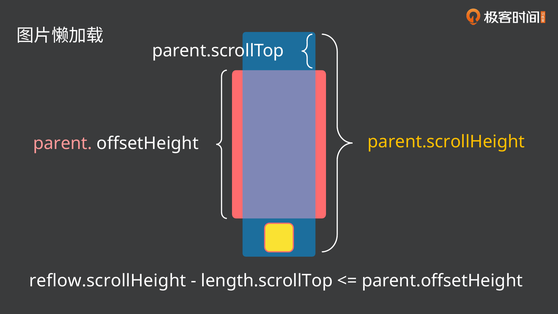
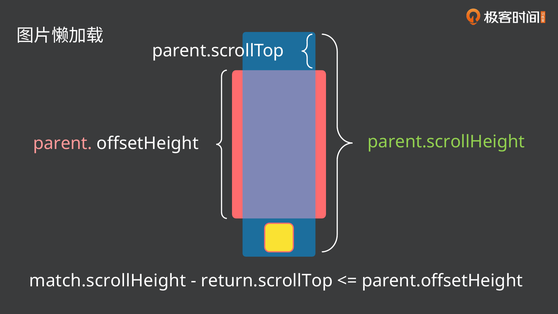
parent.scrollHeight colour: yellow -> light green
reflow.scrollHeight: reflow.scrollHeight -> match.scrollHeight
length.scrollTop: length.scrollTop -> return.scrollTop
